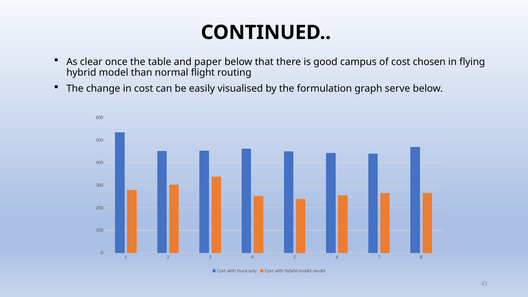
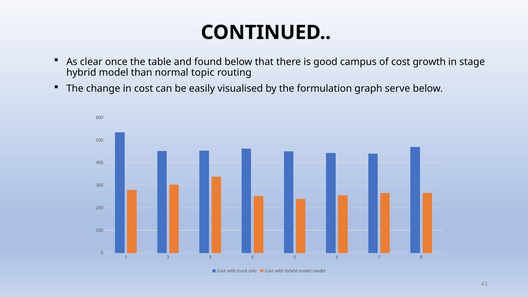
paper: paper -> found
chosen: chosen -> growth
flying: flying -> stage
flight: flight -> topic
